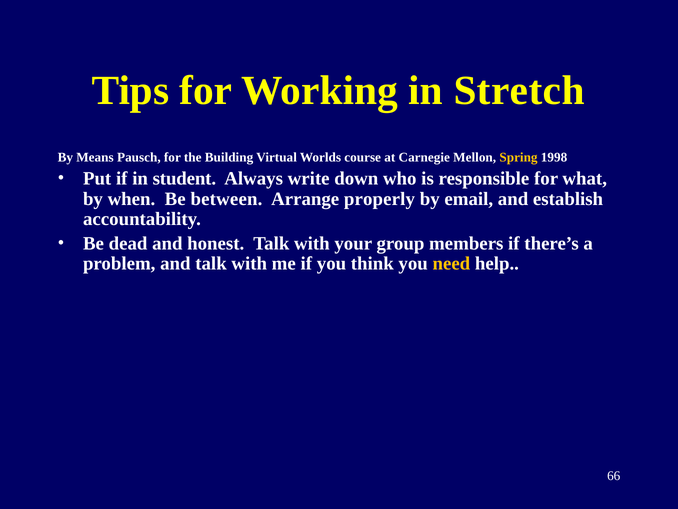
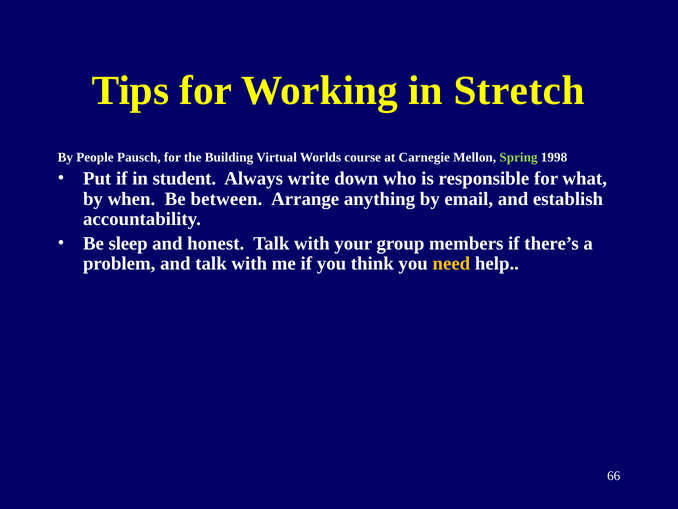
Means: Means -> People
Spring colour: yellow -> light green
properly: properly -> anything
dead: dead -> sleep
